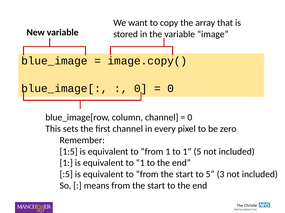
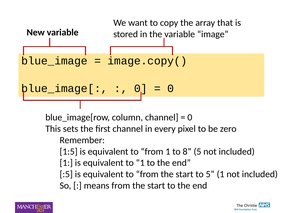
1 to 1: 1 -> 8
5 3: 3 -> 1
